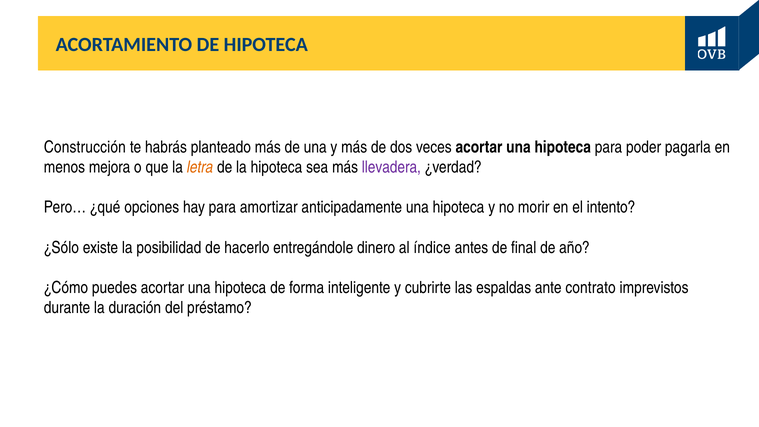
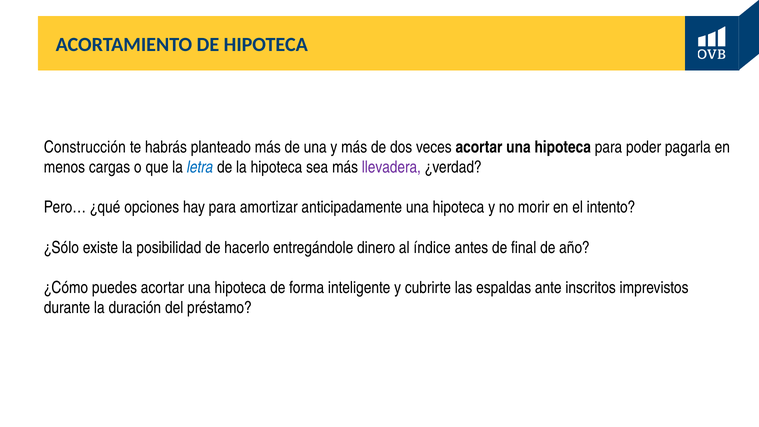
mejora: mejora -> cargas
letra colour: orange -> blue
contrato: contrato -> inscritos
